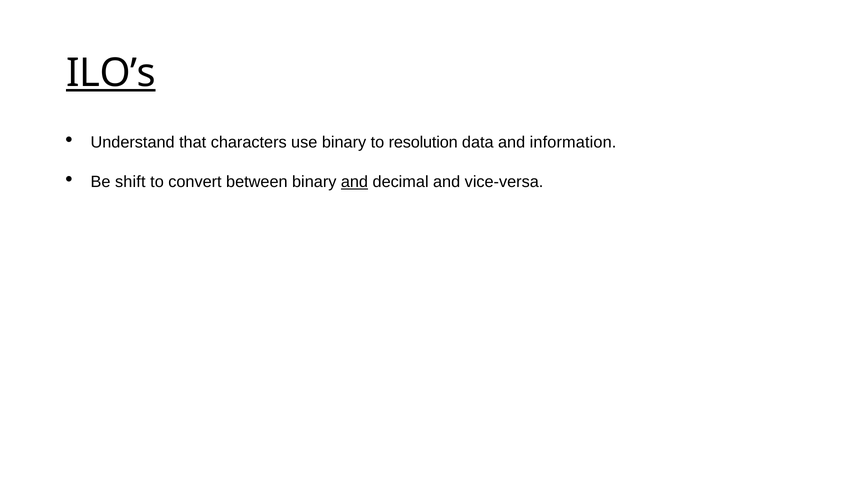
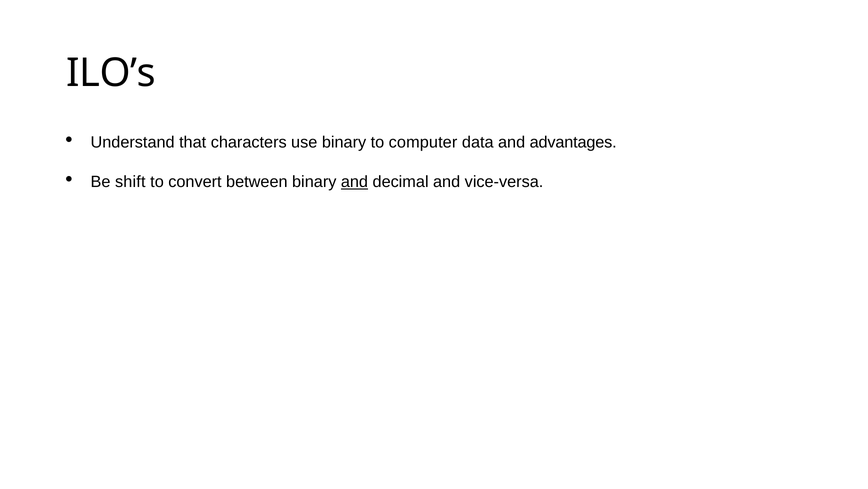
ILO’s underline: present -> none
resolution: resolution -> computer
information: information -> advantages
